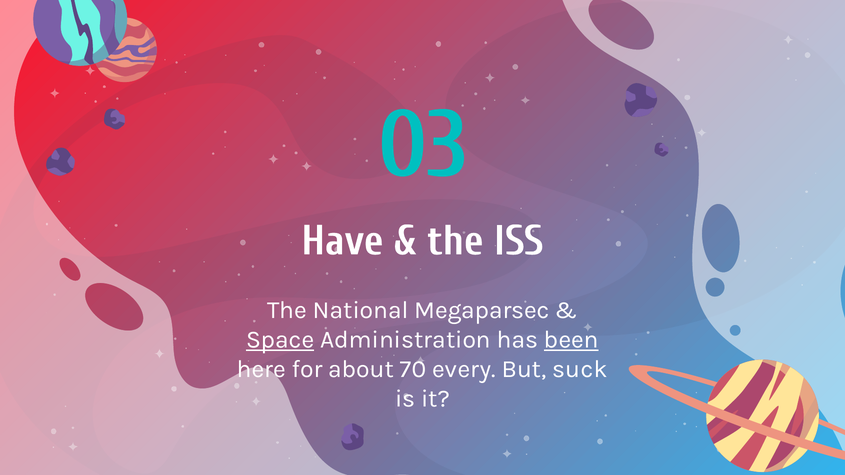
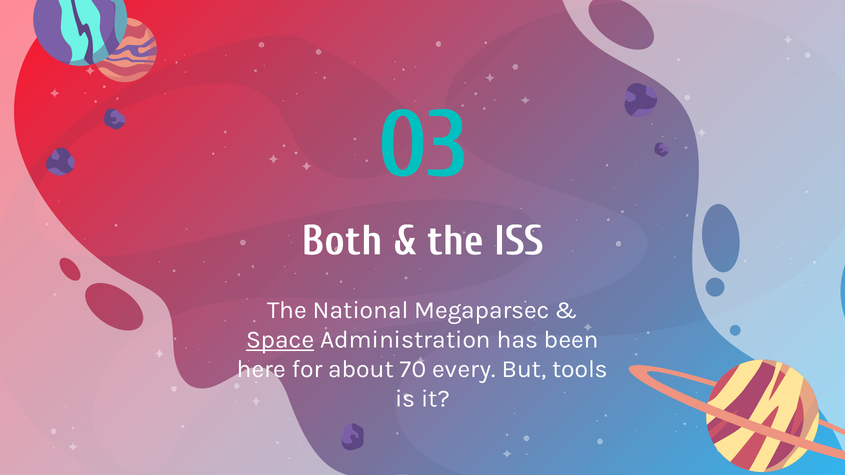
Have: Have -> Both
been underline: present -> none
suck: suck -> tools
